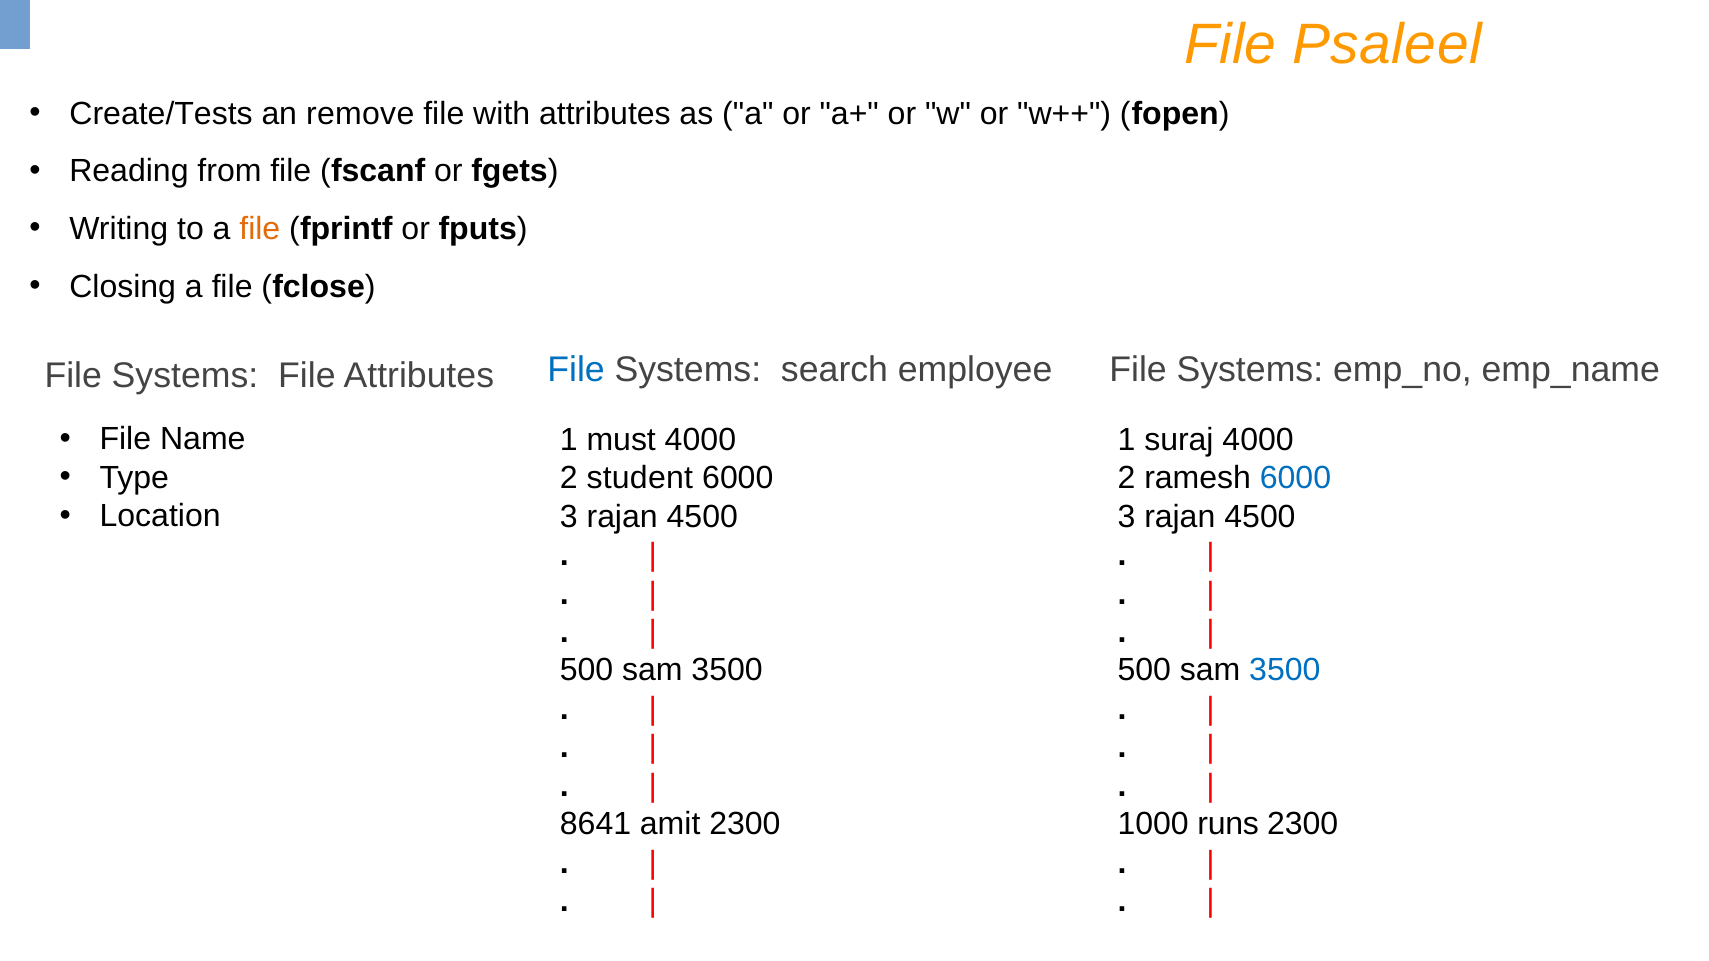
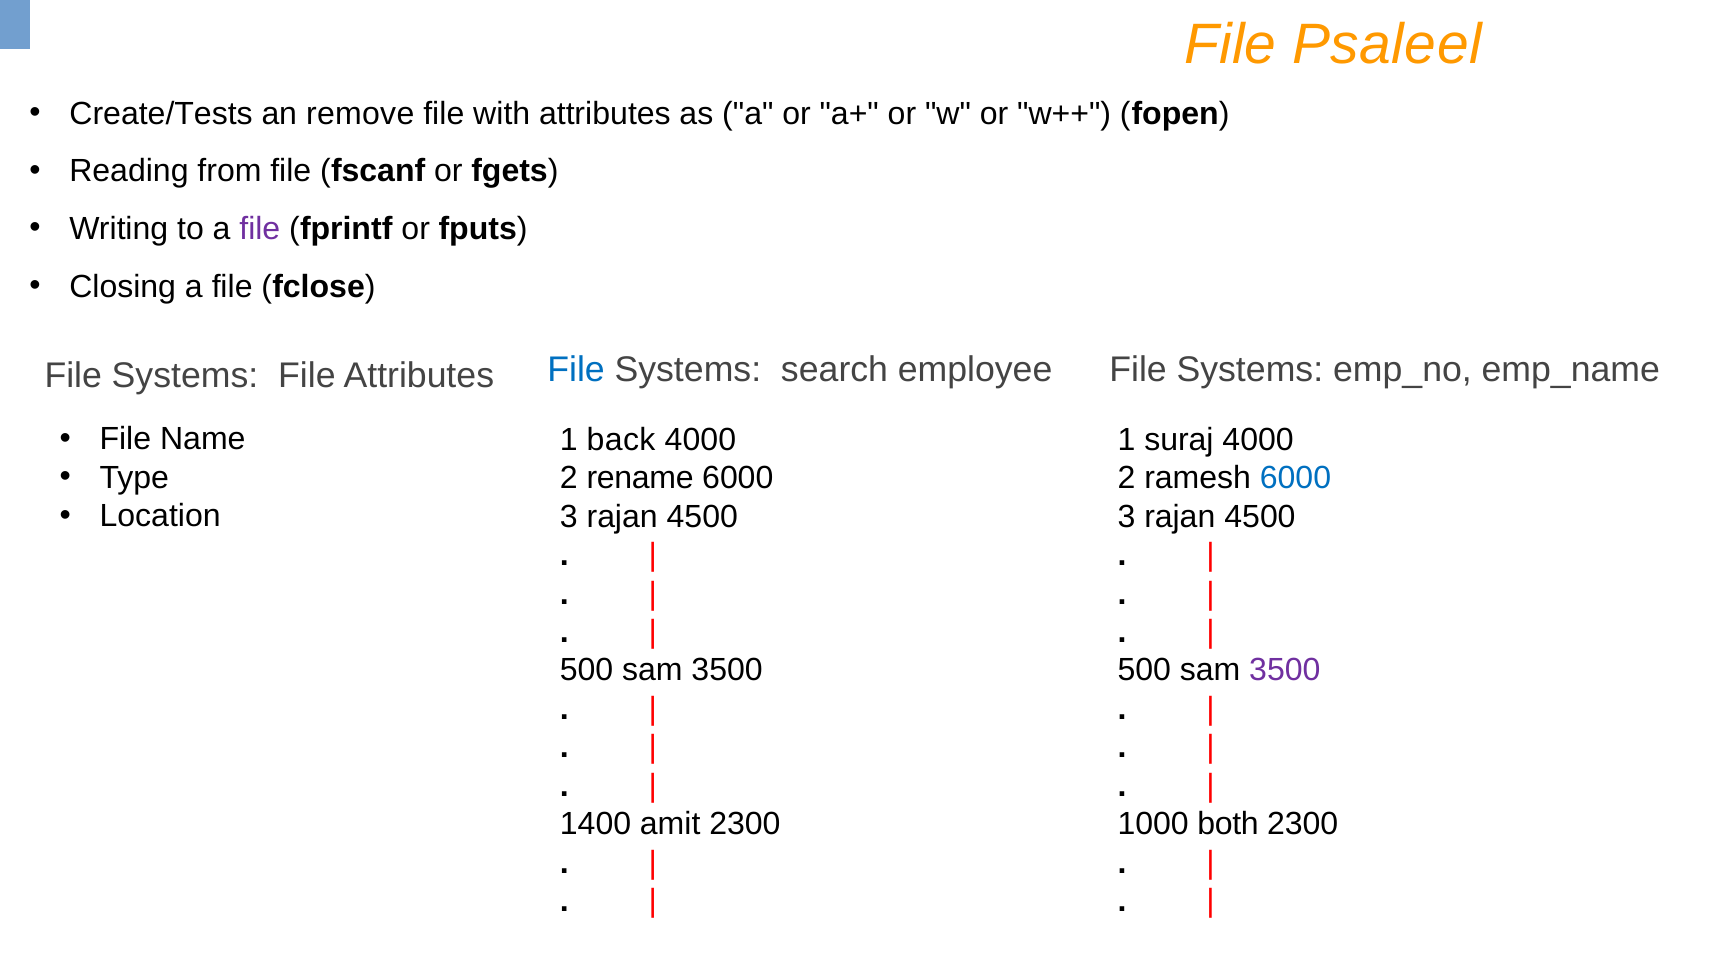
file at (260, 229) colour: orange -> purple
must: must -> back
student: student -> rename
3500 at (1285, 671) colour: blue -> purple
8641: 8641 -> 1400
runs: runs -> both
